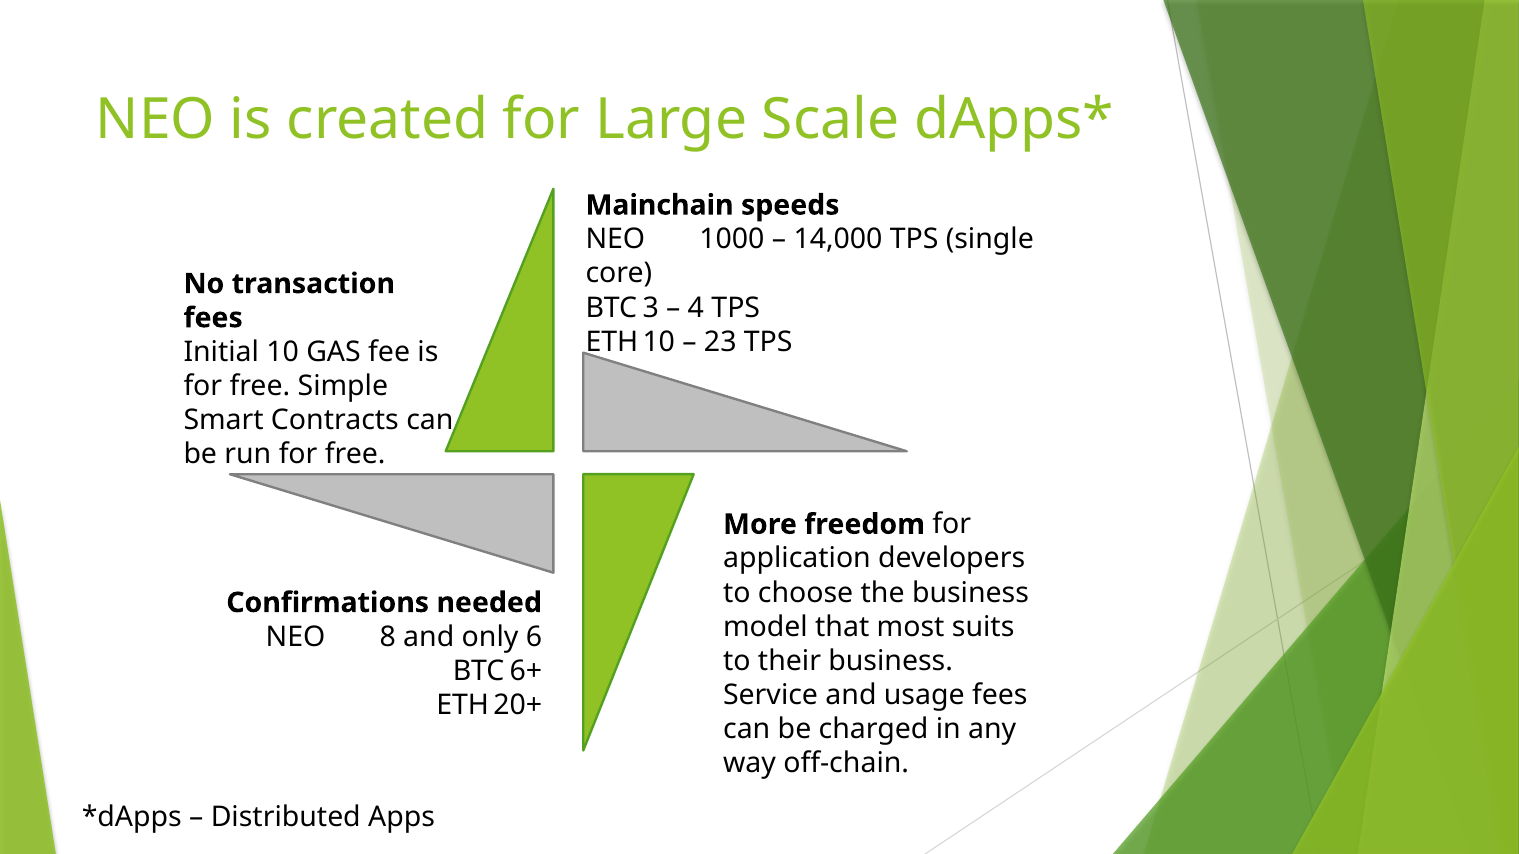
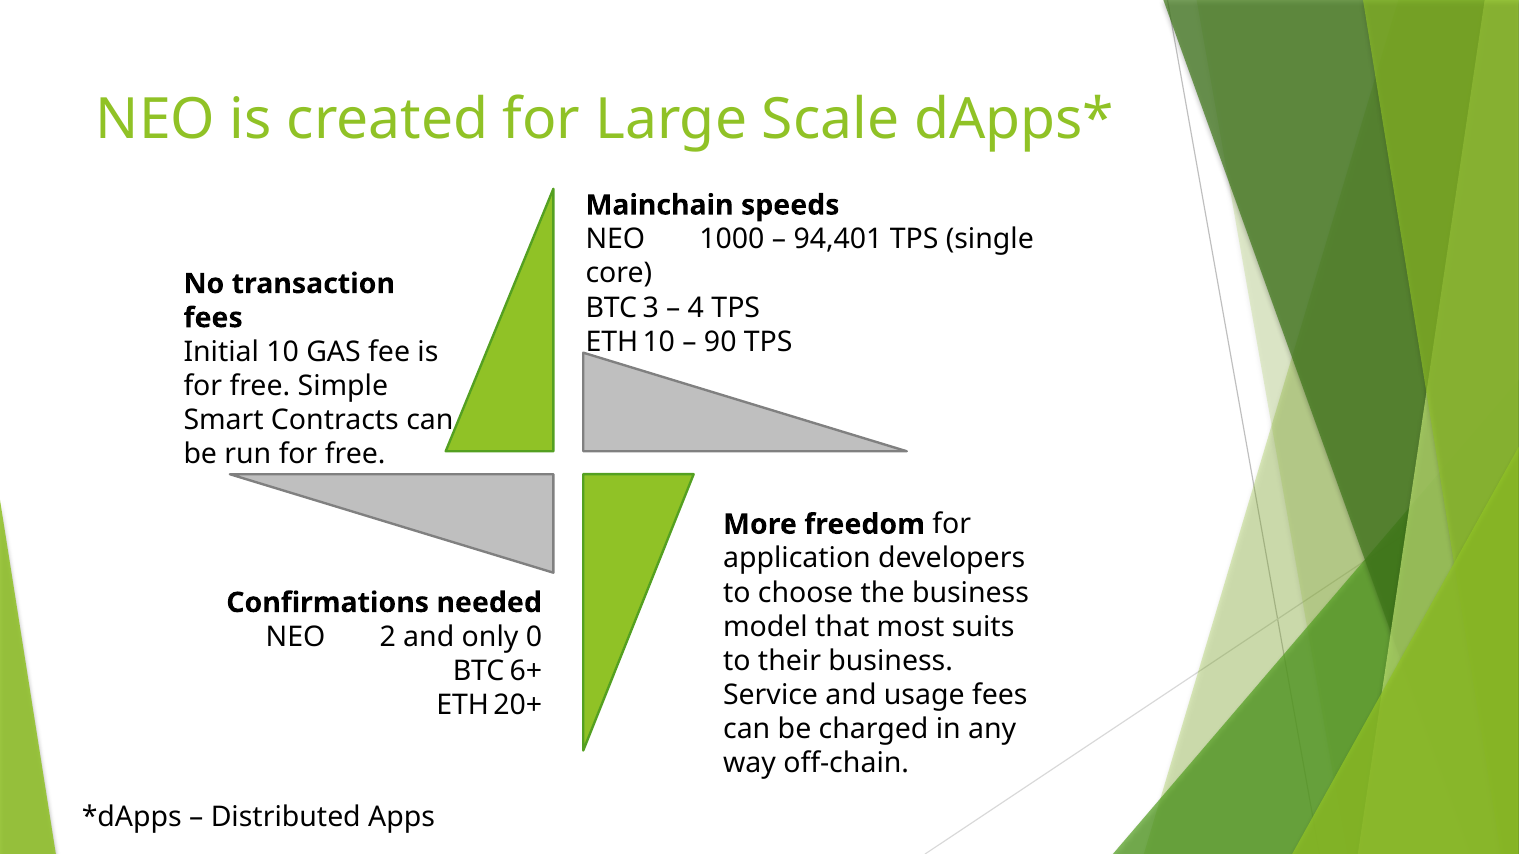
14,000: 14,000 -> 94,401
23: 23 -> 90
8: 8 -> 2
6: 6 -> 0
